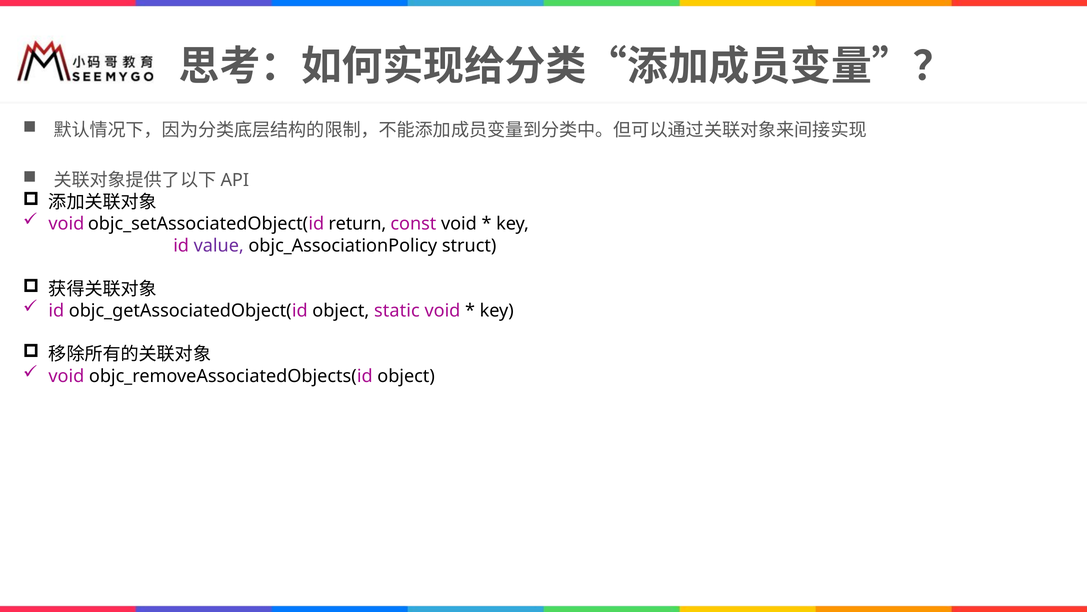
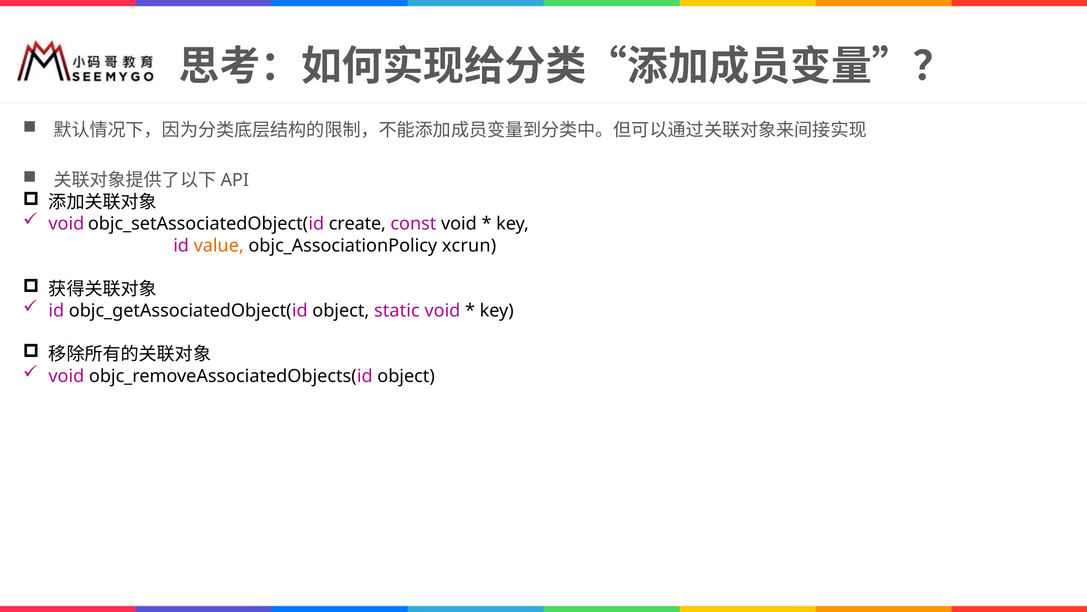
return: return -> create
value colour: purple -> orange
struct: struct -> xcrun
